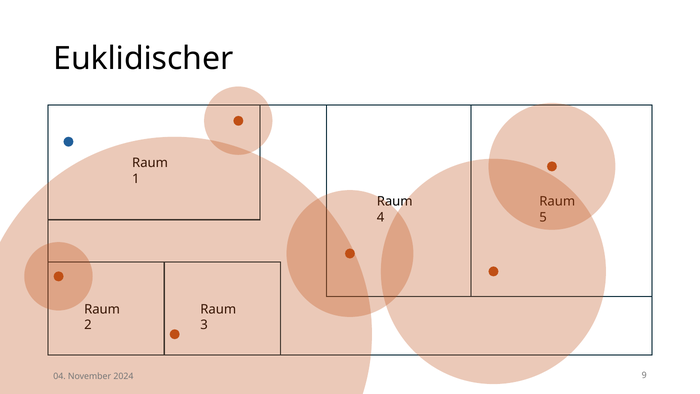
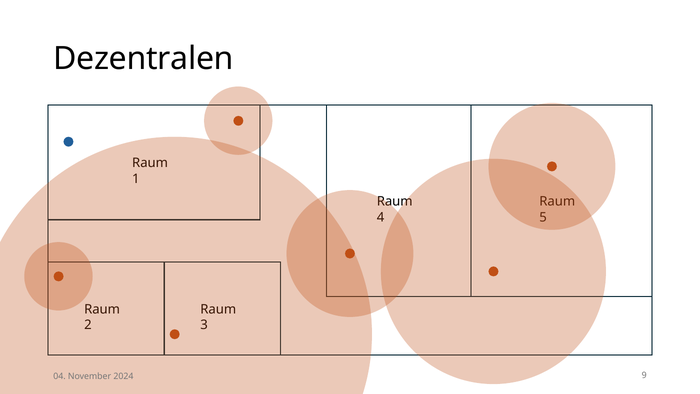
Euklidischer: Euklidischer -> Dezentralen
